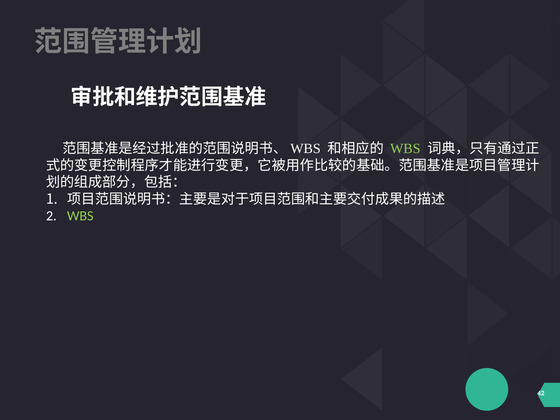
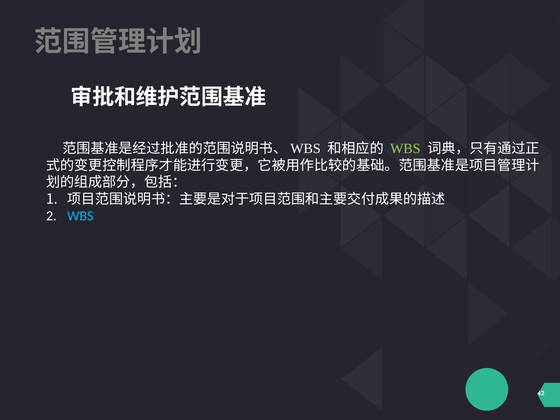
WBS at (80, 216) colour: light green -> light blue
